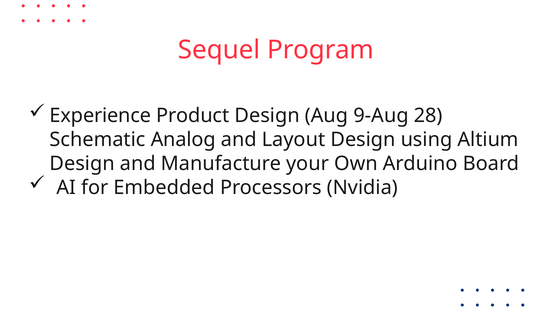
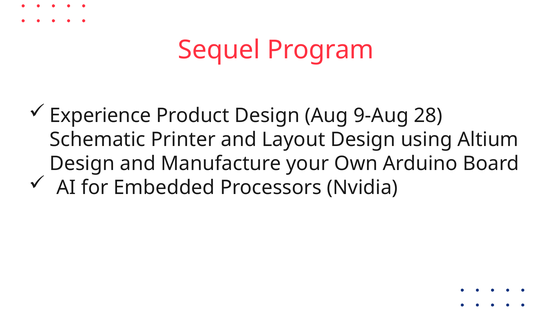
Analog: Analog -> Printer
